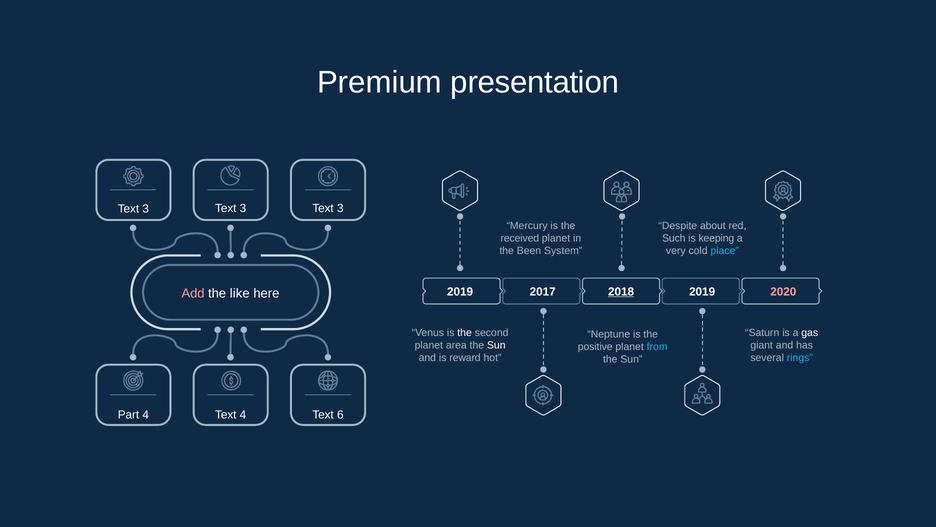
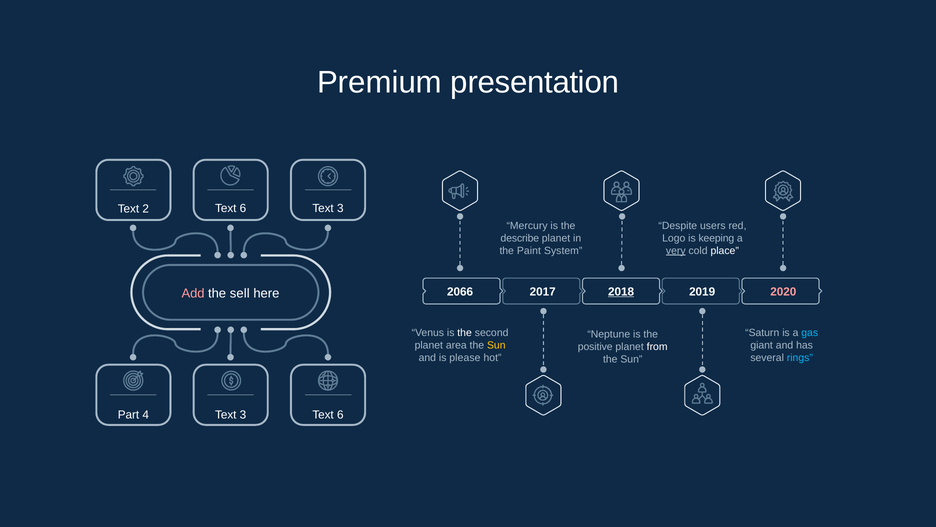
3 at (146, 209): 3 -> 2
3 at (243, 208): 3 -> 6
about: about -> users
received: received -> describe
Such: Such -> Logo
Been: Been -> Paint
very underline: none -> present
place colour: light blue -> white
2019 at (460, 292): 2019 -> 2066
like: like -> sell
gas colour: white -> light blue
Sun at (496, 345) colour: white -> yellow
from colour: light blue -> white
reward: reward -> please
4 Text 4: 4 -> 3
